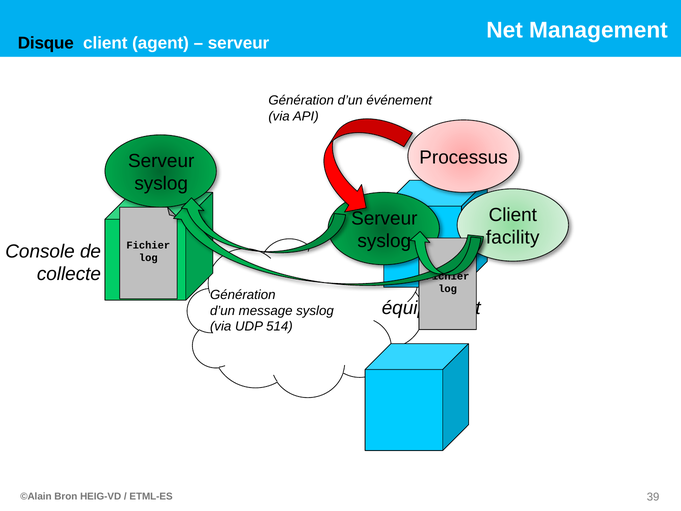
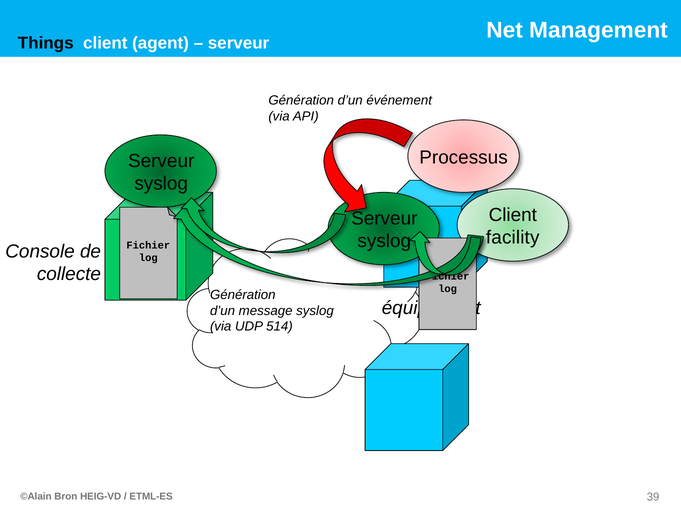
Disque: Disque -> Things
